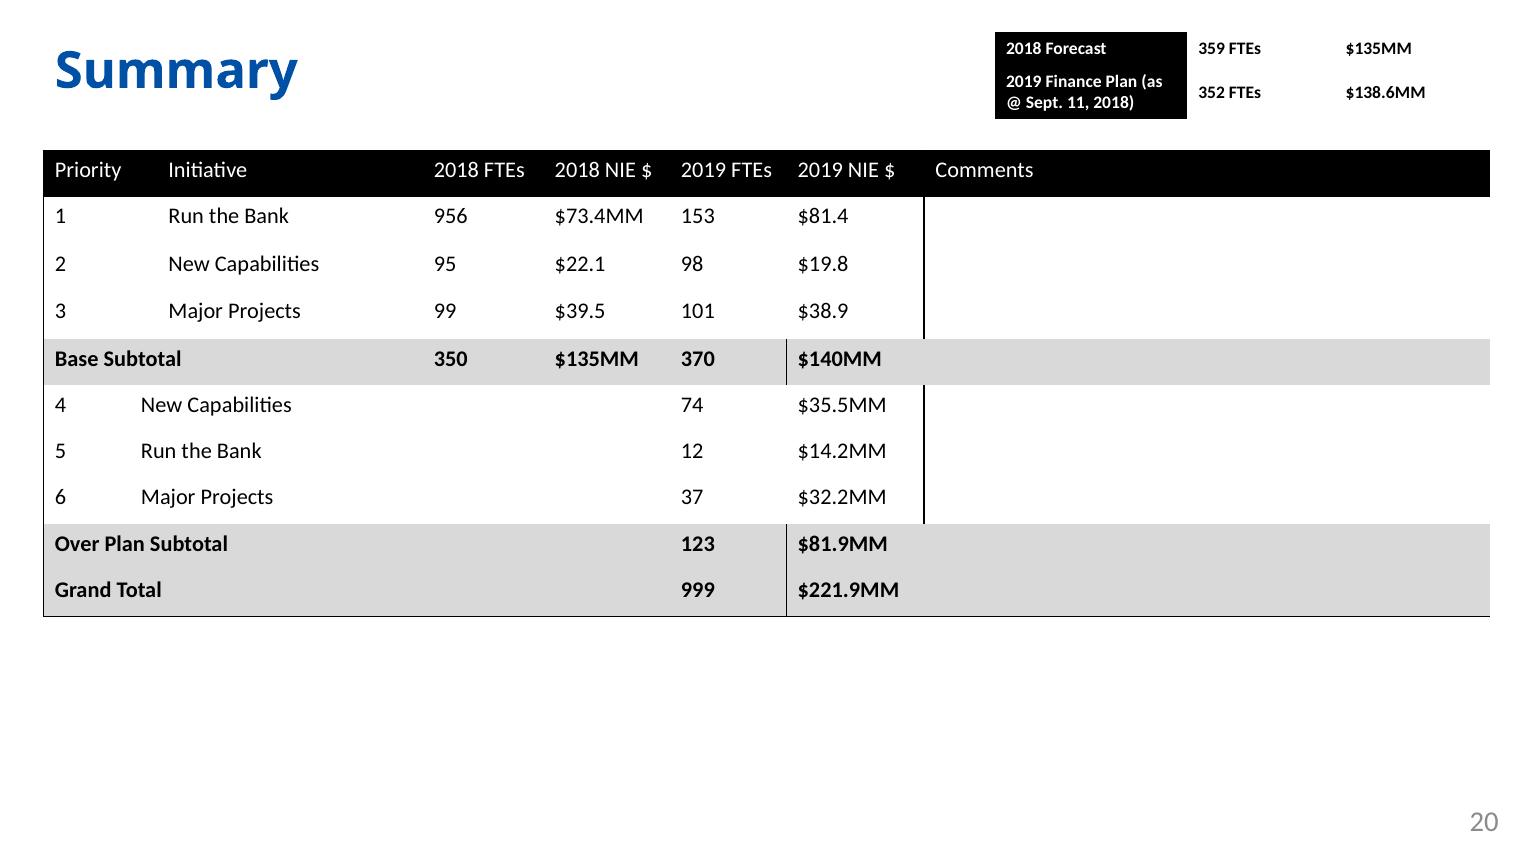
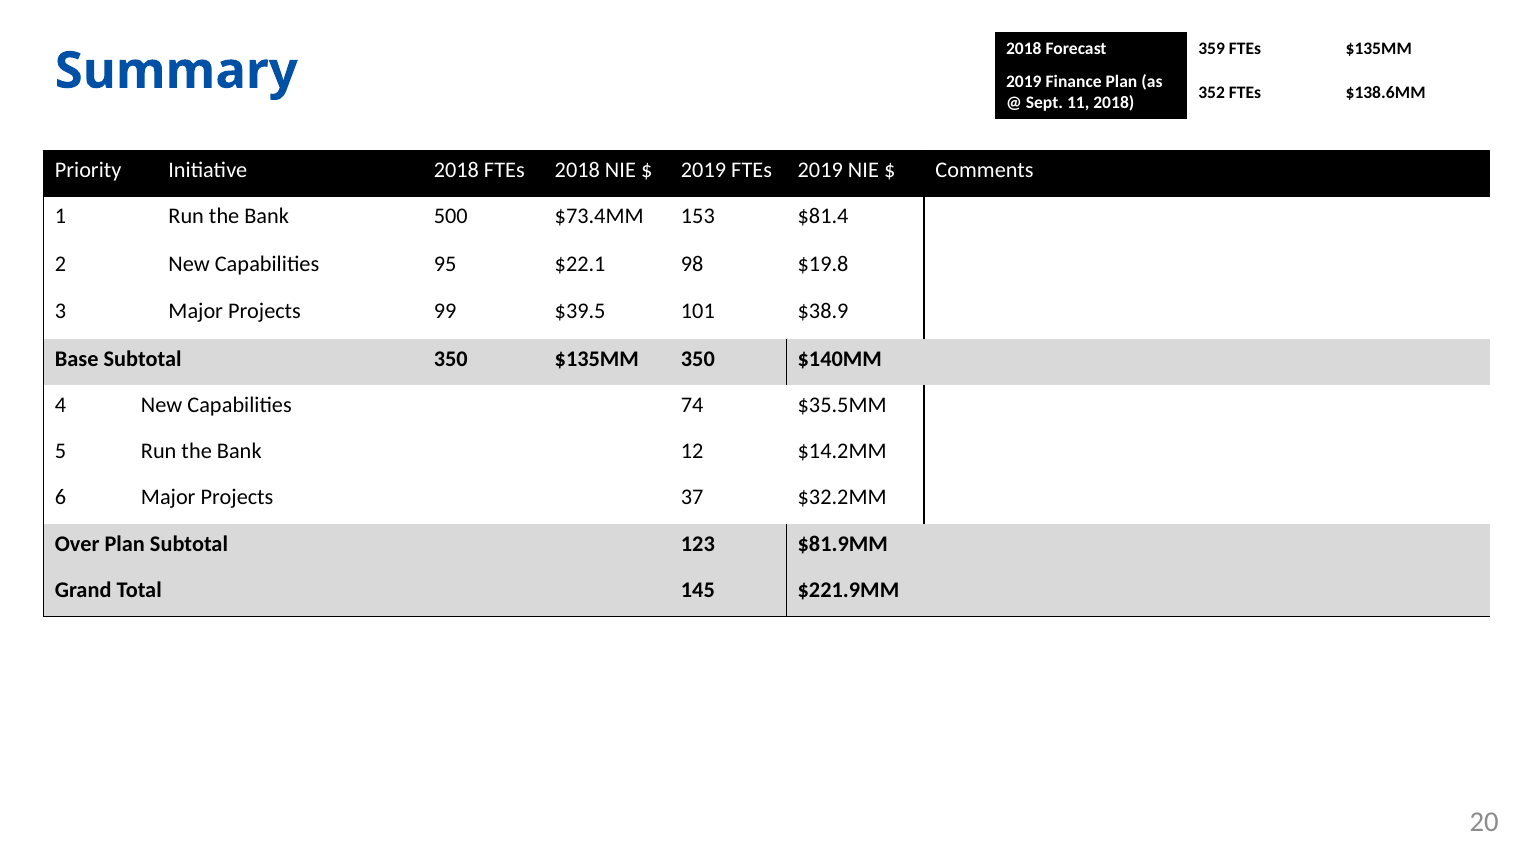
956: 956 -> 500
$135MM 370: 370 -> 350
999: 999 -> 145
